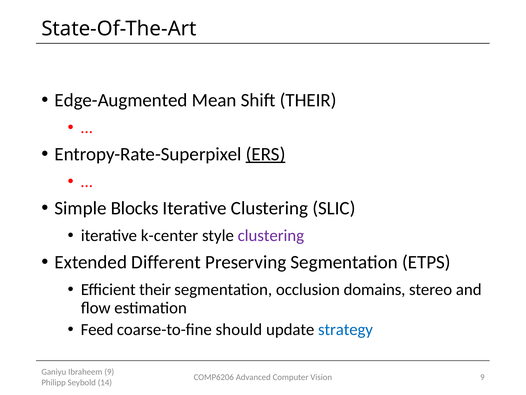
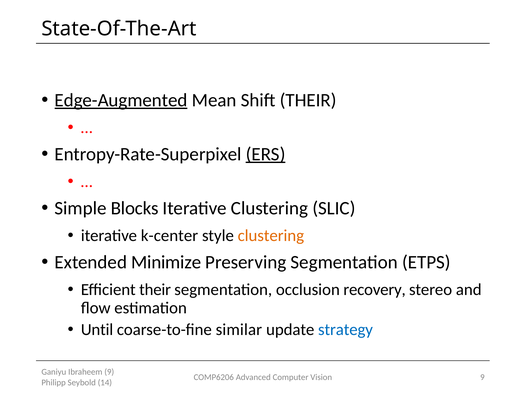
Edge-Augmented underline: none -> present
clustering at (271, 235) colour: purple -> orange
Different: Different -> Minimize
domains: domains -> recovery
Feed: Feed -> Until
should: should -> similar
